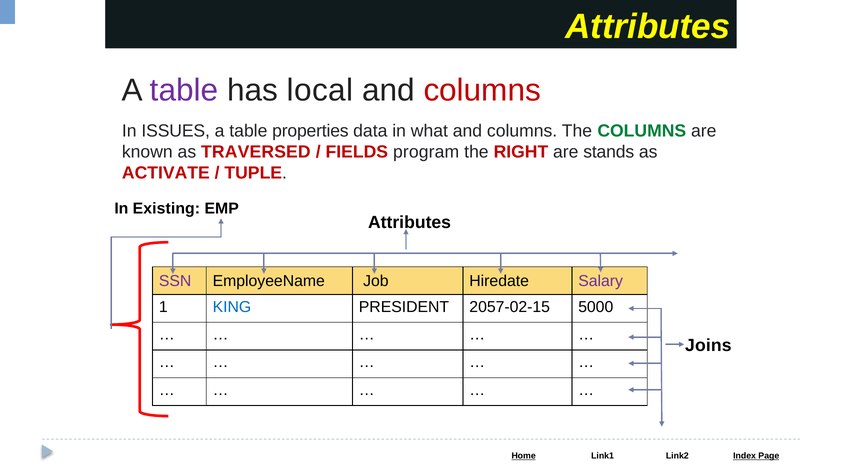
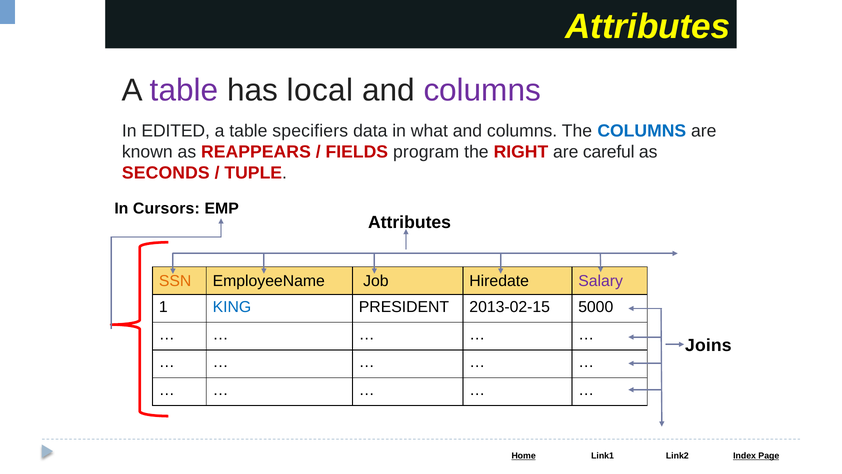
columns at (482, 90) colour: red -> purple
ISSUES: ISSUES -> EDITED
properties: properties -> specifiers
COLUMNS at (642, 131) colour: green -> blue
TRAVERSED: TRAVERSED -> REAPPEARS
stands: stands -> careful
ACTIVATE: ACTIVATE -> SECONDS
Existing: Existing -> Cursors
SSN colour: purple -> orange
2057-02-15: 2057-02-15 -> 2013-02-15
